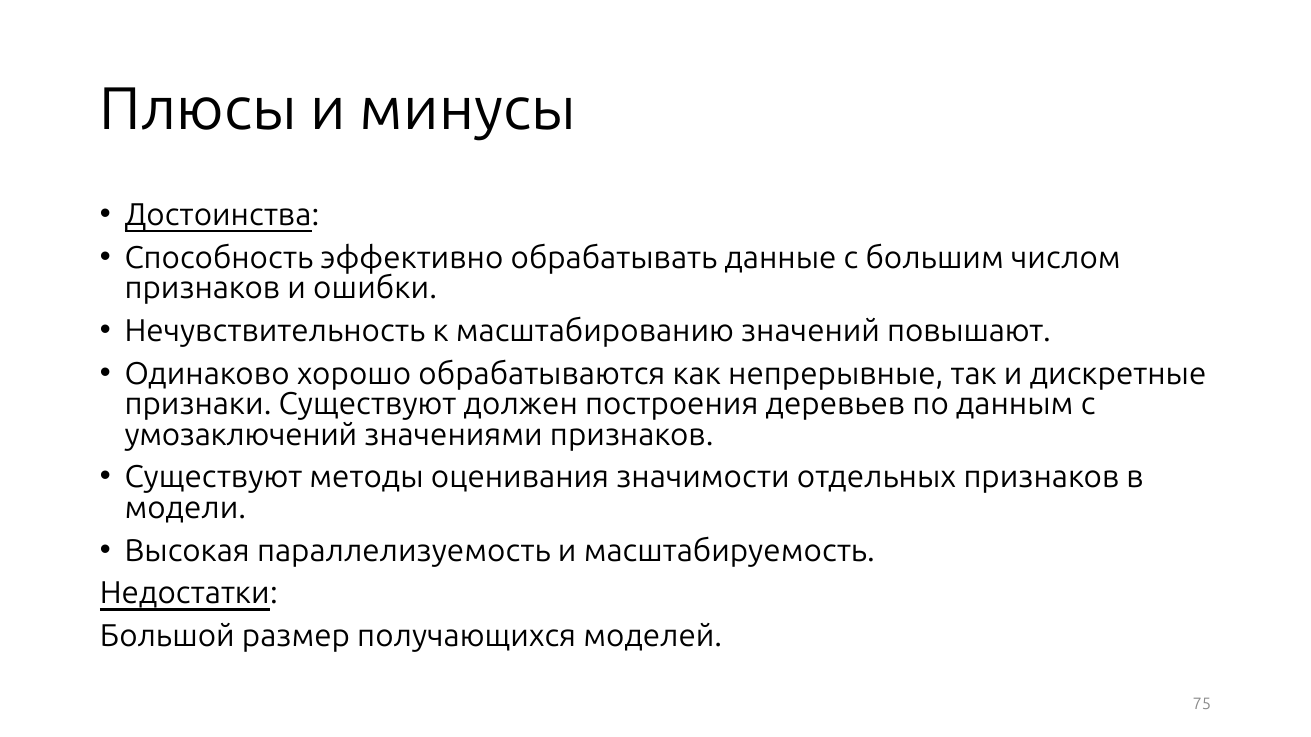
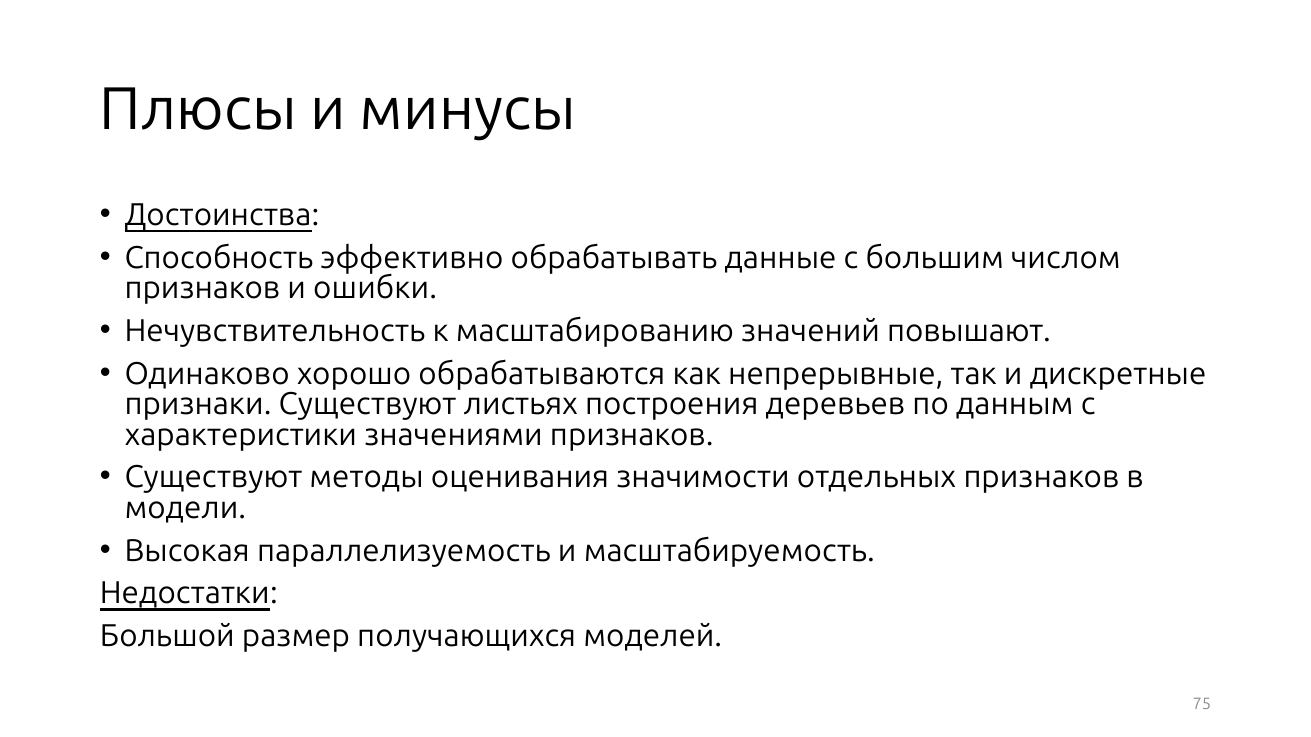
должен: должен -> листьях
умозаключений: умозаключений -> характеристики
